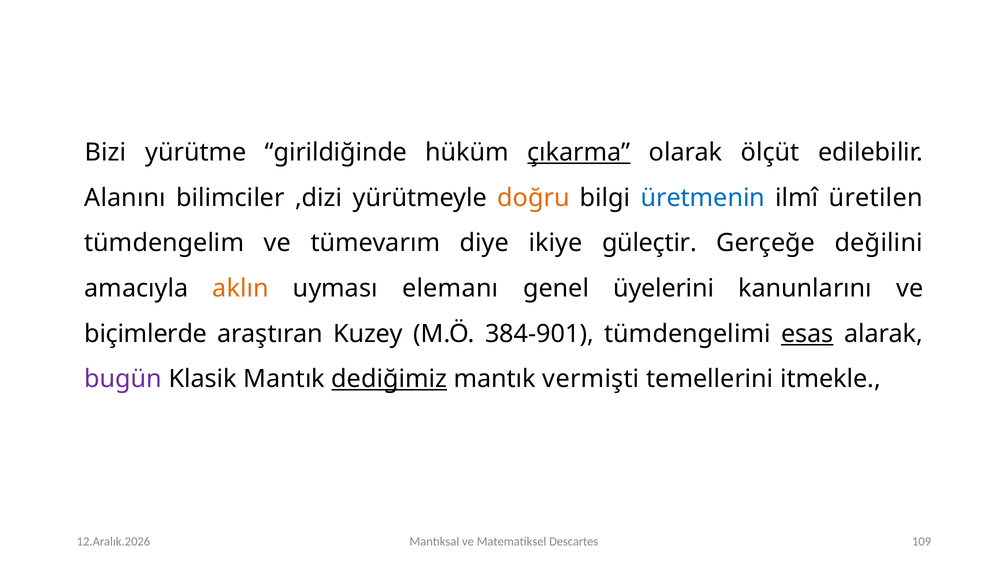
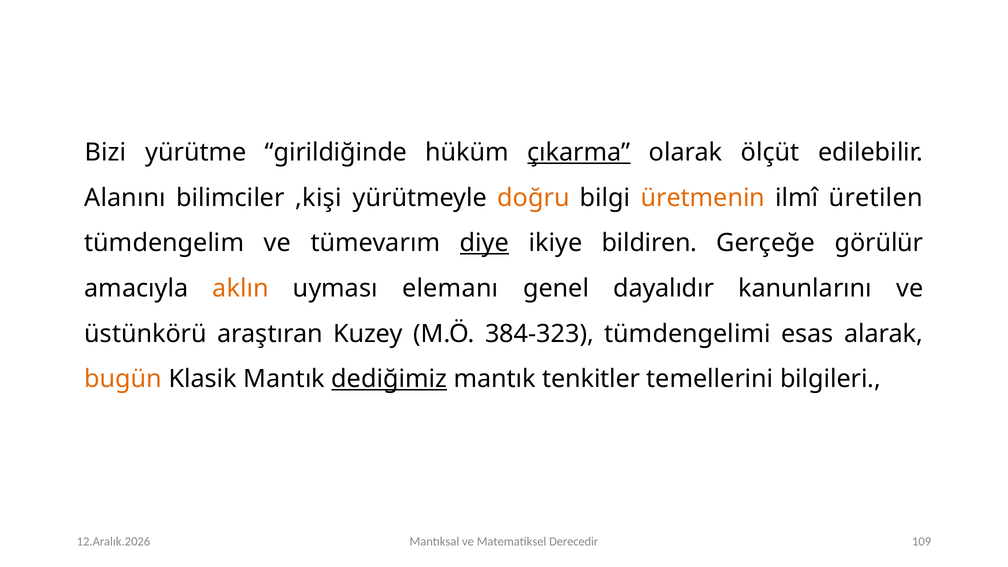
,dizi: ,dizi -> ,kişi
üretmenin colour: blue -> orange
diye underline: none -> present
güleçtir: güleçtir -> bildiren
değilini: değilini -> görülür
üyelerini: üyelerini -> dayalıdır
biçimlerde: biçimlerde -> üstünkörü
384-901: 384-901 -> 384-323
esas underline: present -> none
bugün colour: purple -> orange
vermişti: vermişti -> tenkitler
itmekle: itmekle -> bilgileri
Descartes: Descartes -> Derecedir
